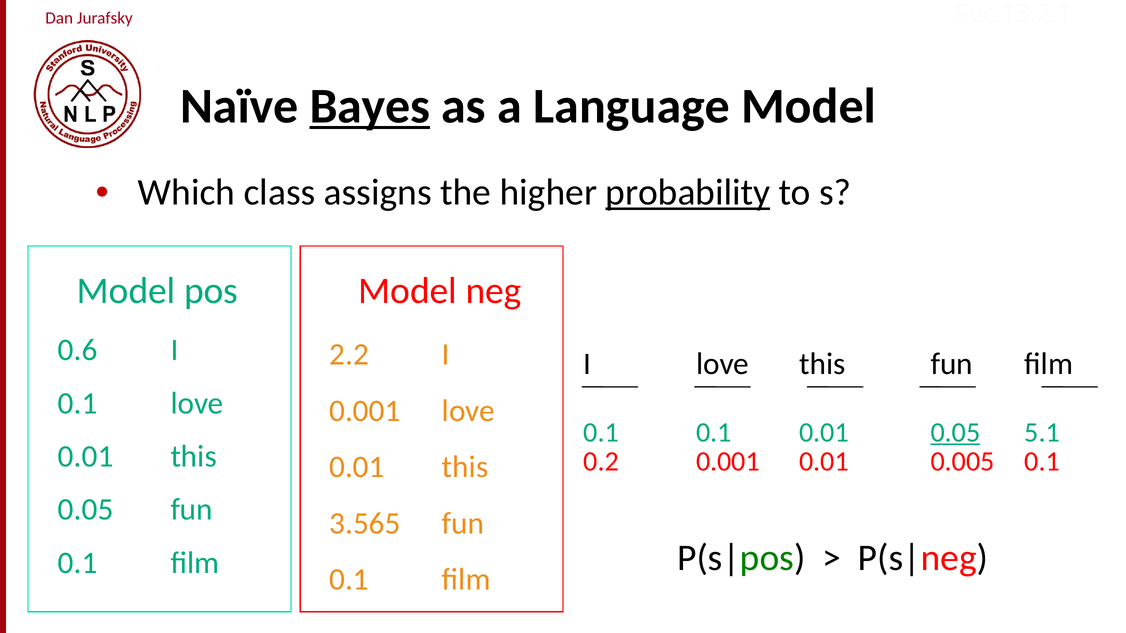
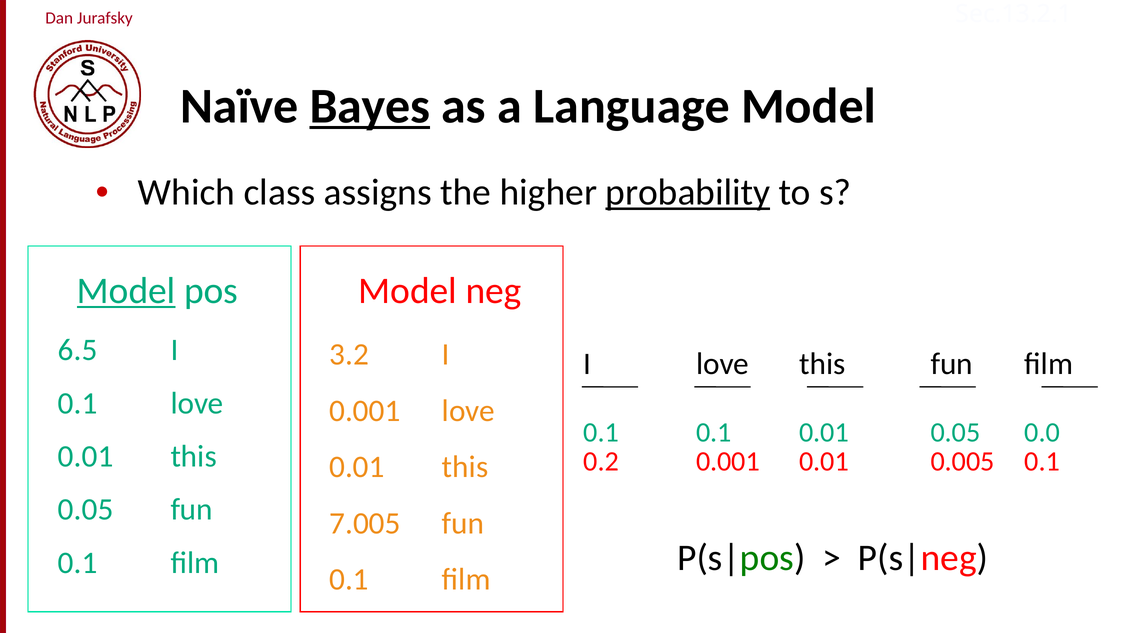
Model at (126, 291) underline: none -> present
0.6: 0.6 -> 6.5
2.2: 2.2 -> 3.2
0.05 at (955, 433) underline: present -> none
5.1: 5.1 -> 0.0
3.565: 3.565 -> 7.005
